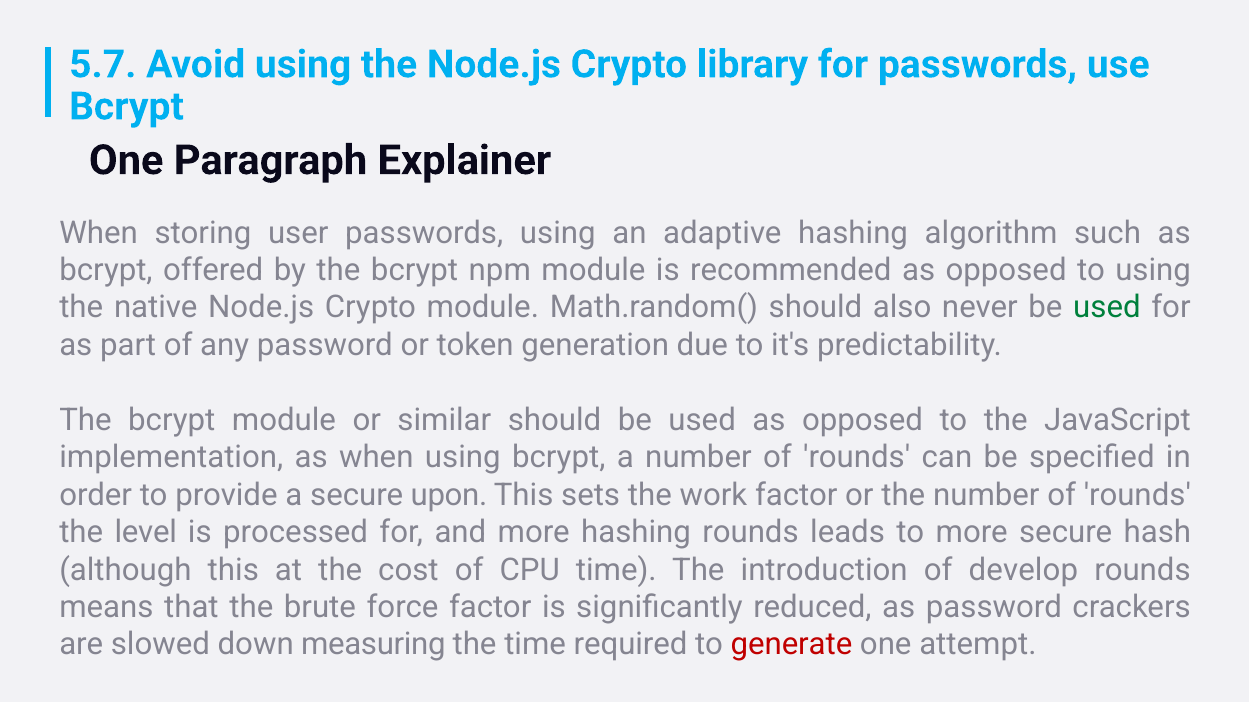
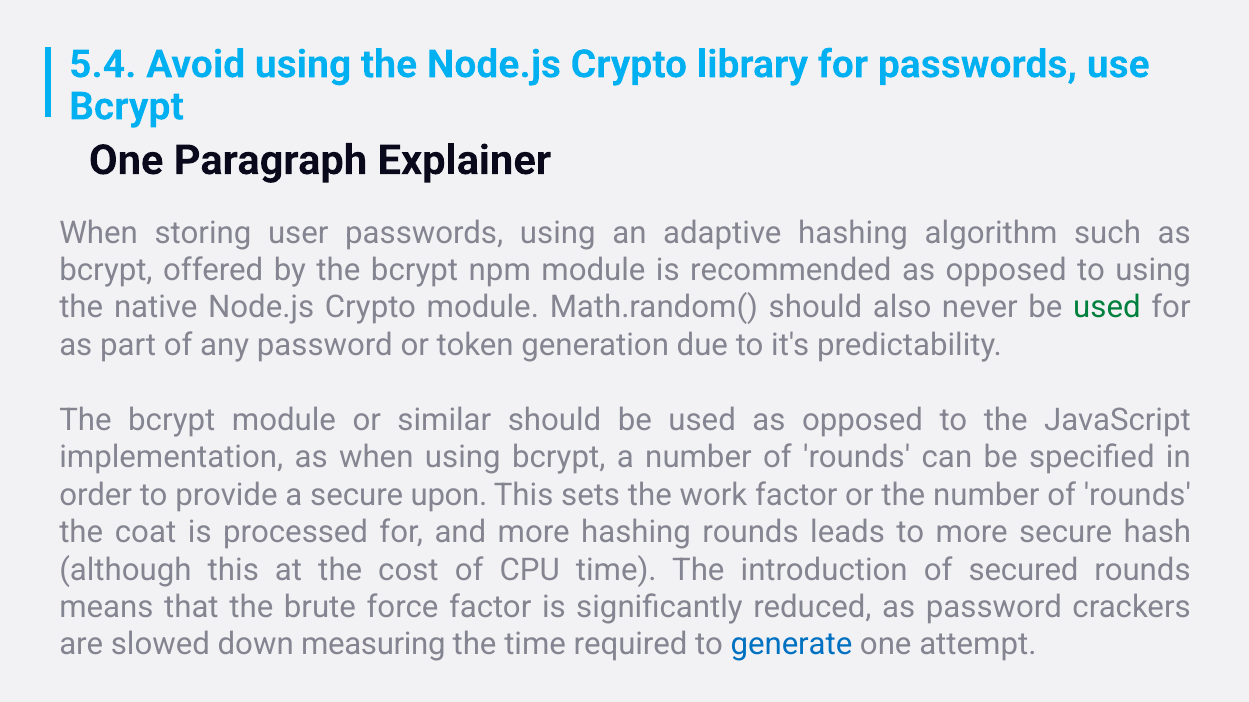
5.7: 5.7 -> 5.4
level: level -> coat
develop: develop -> secured
generate colour: red -> blue
